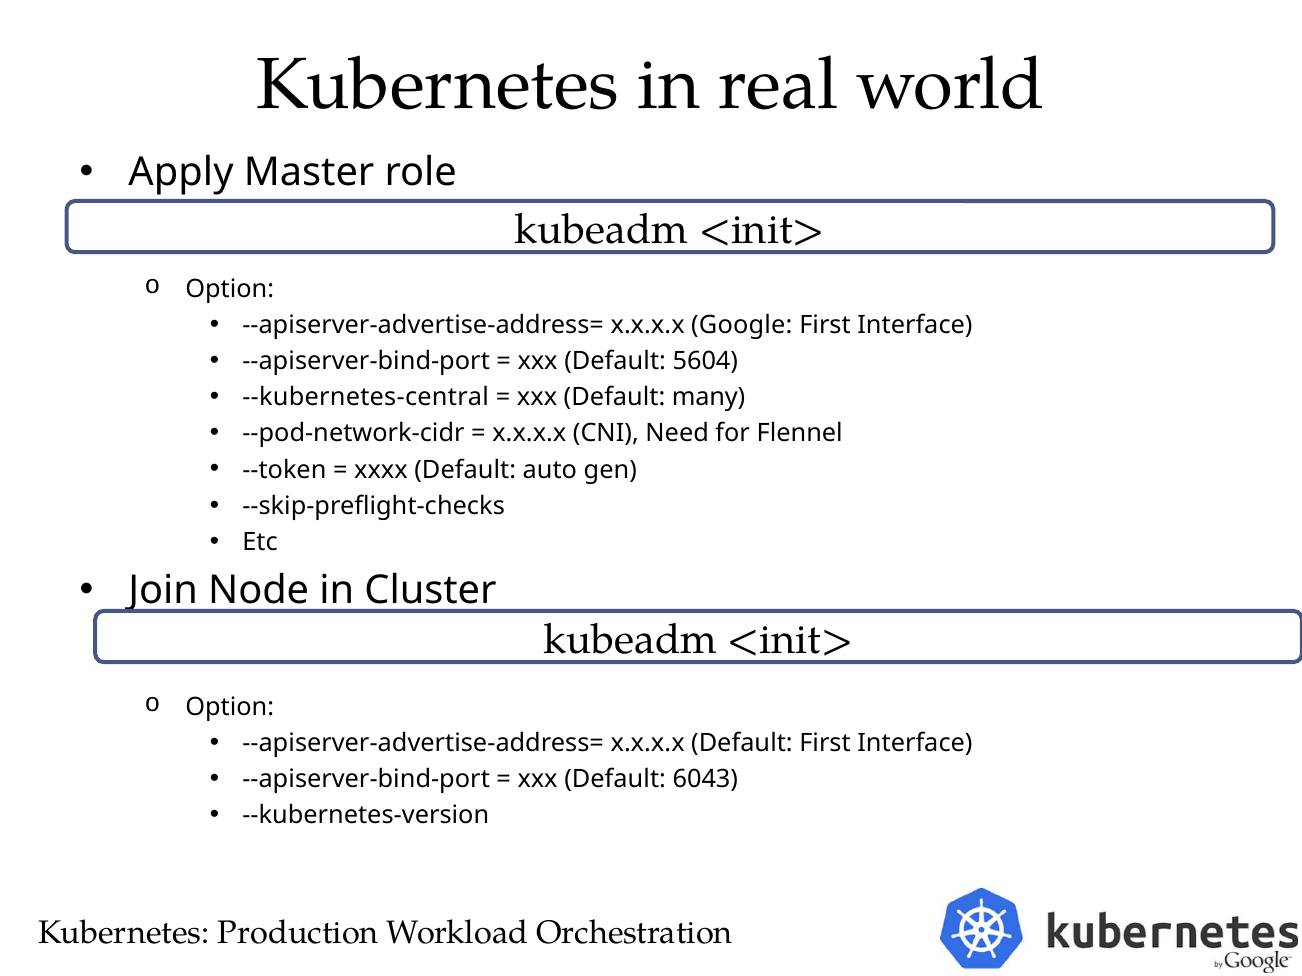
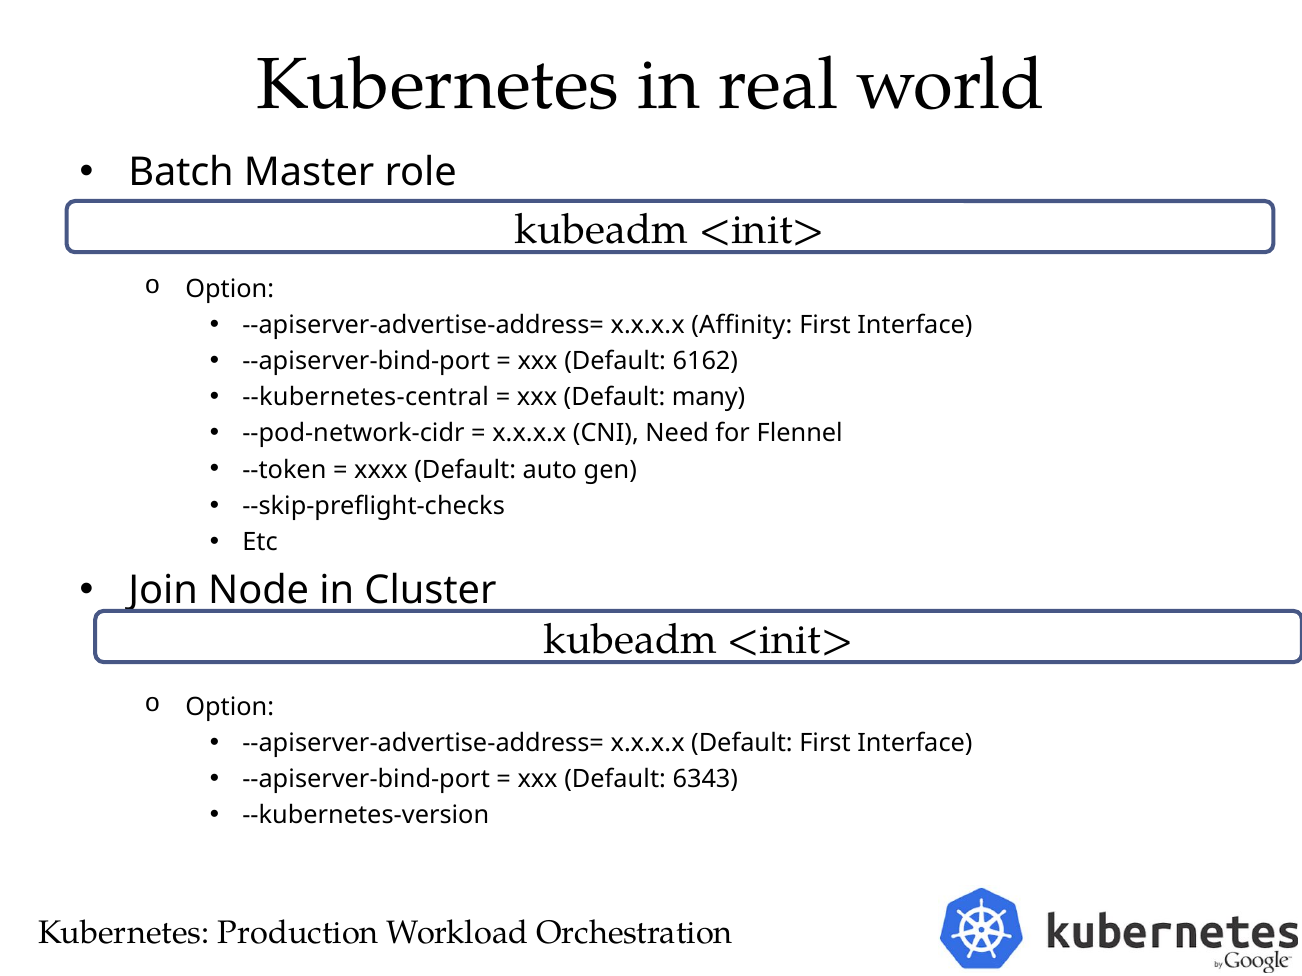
Apply: Apply -> Batch
Google: Google -> Affinity
5604: 5604 -> 6162
6043: 6043 -> 6343
